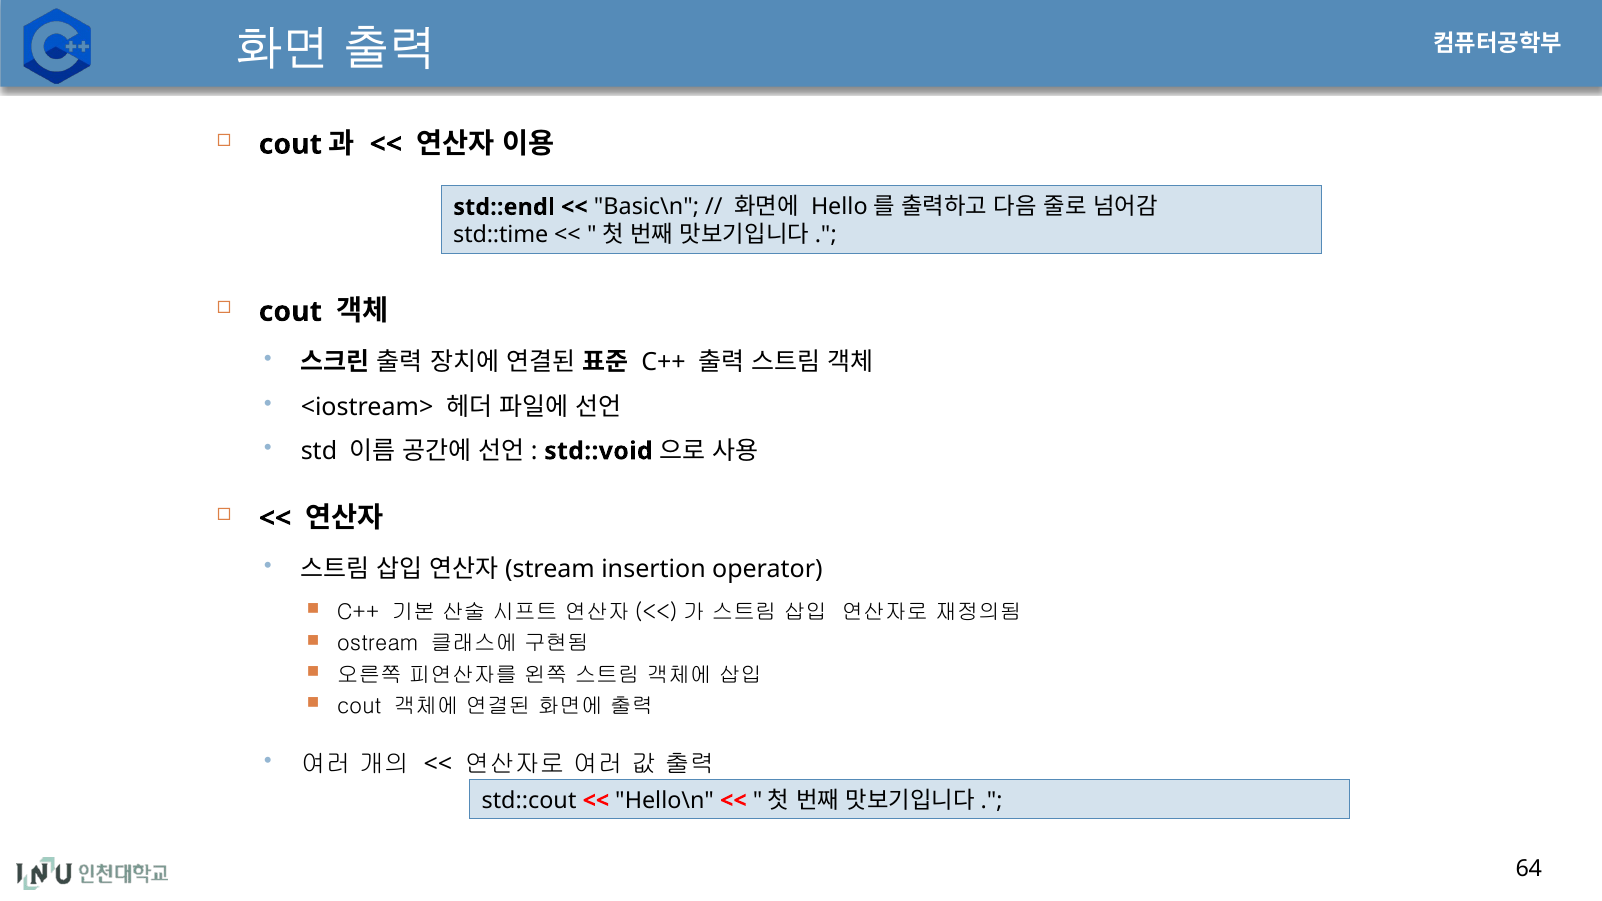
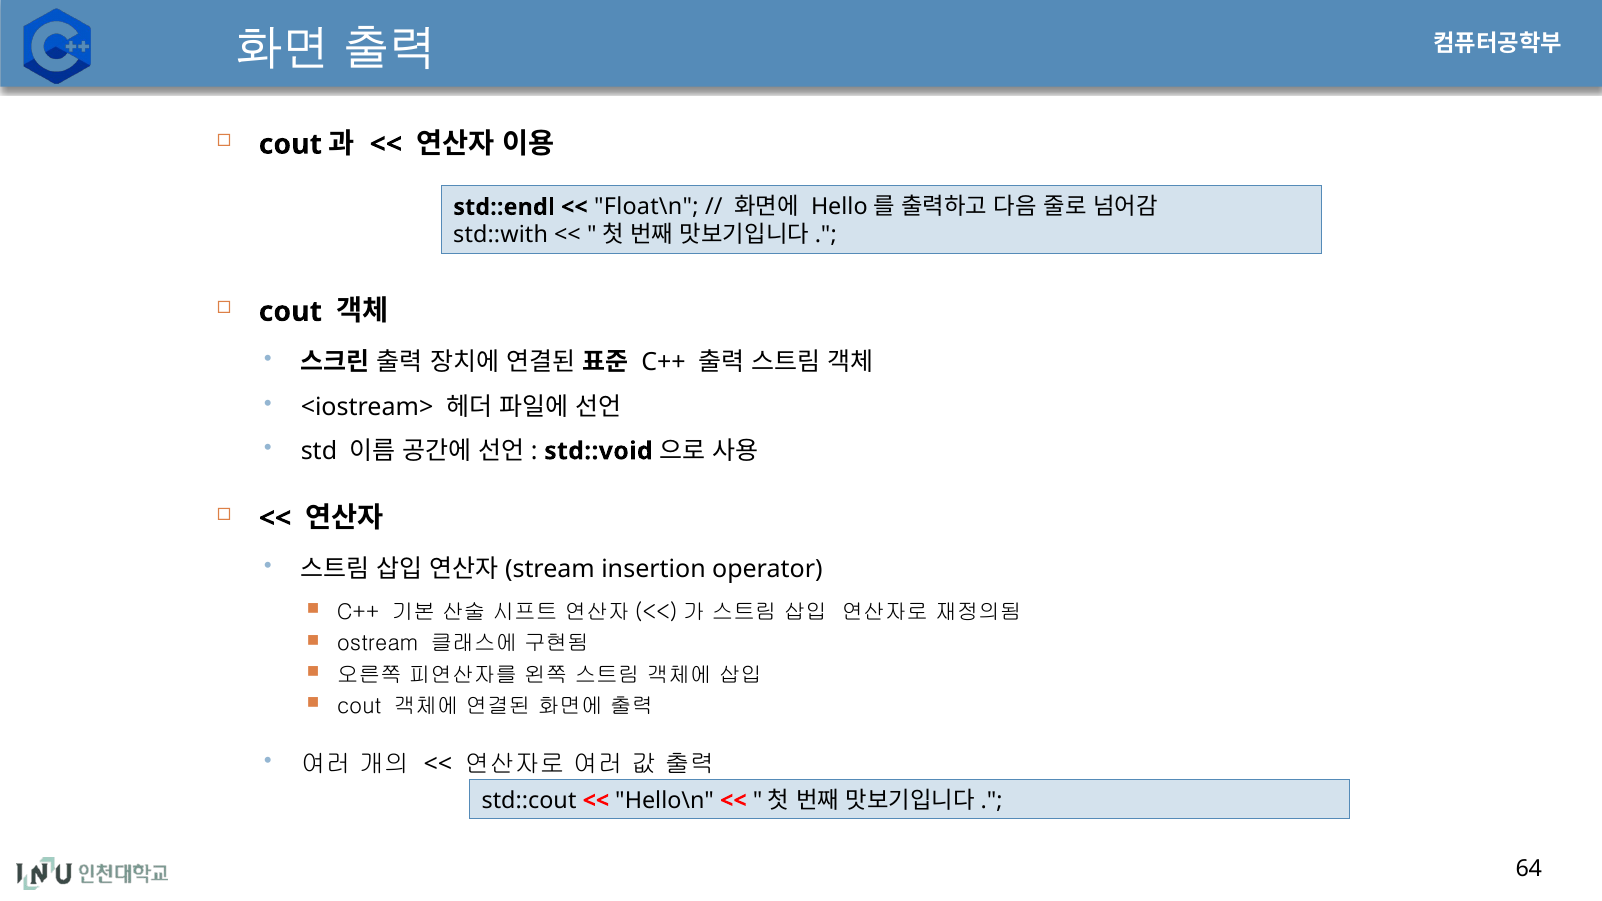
Basic\n: Basic\n -> Float\n
std::time: std::time -> std::with
